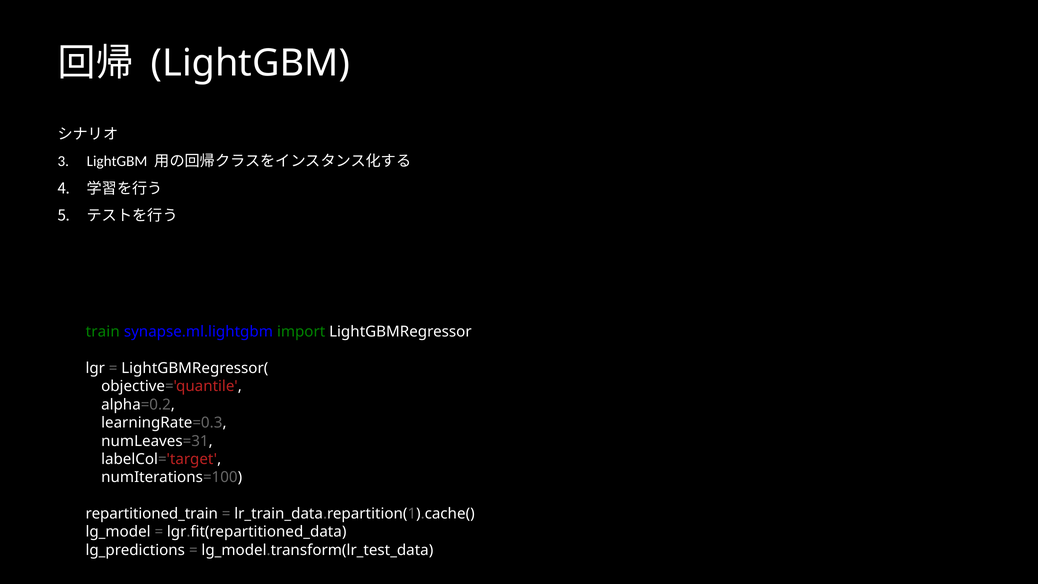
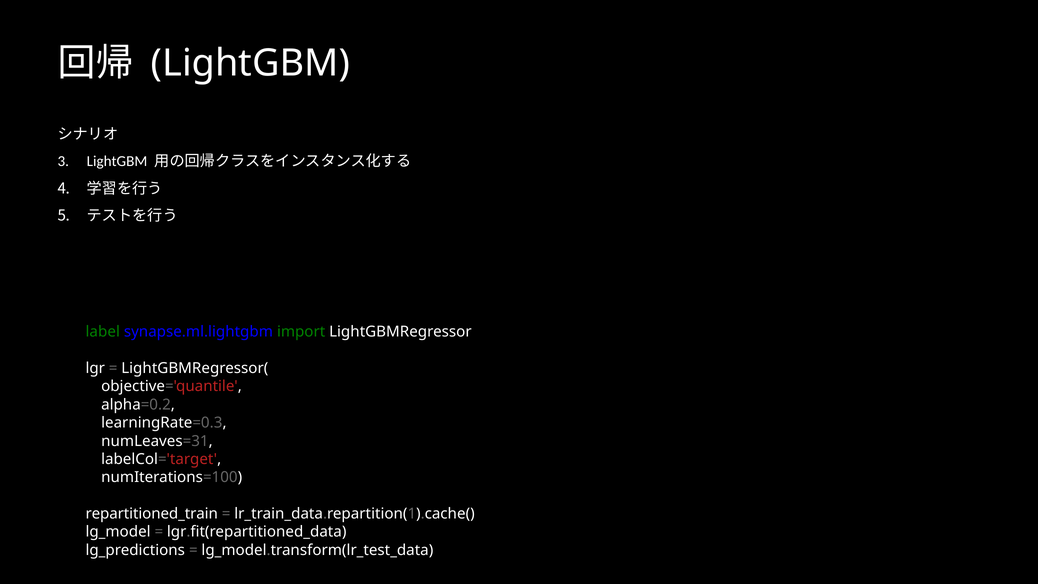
train: train -> label
